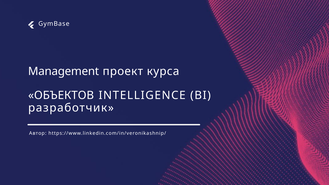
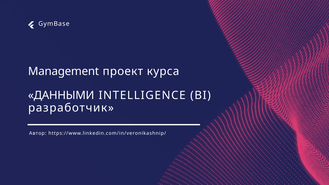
ОБЪЕКТОВ: ОБЪЕКТОВ -> ДАННЫМИ
